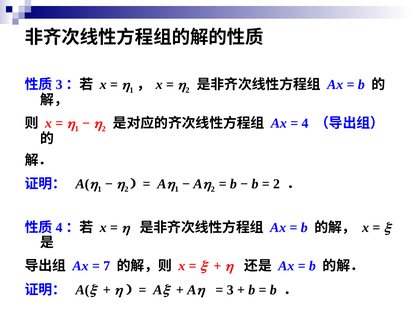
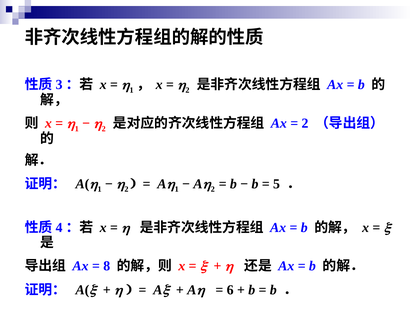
4 at (305, 123): 4 -> 2
2 at (277, 184): 2 -> 5
7: 7 -> 8
3: 3 -> 6
